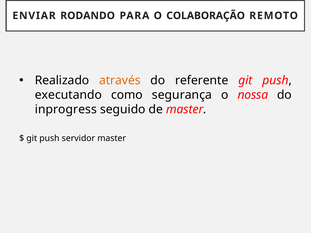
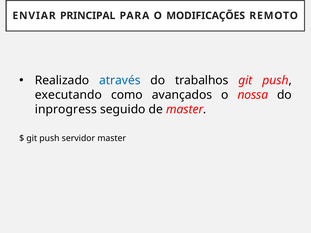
RODANDO: RODANDO -> PRINCIPAL
COLABORAÇÃO: COLABORAÇÃO -> MODIFICAÇÕES
através colour: orange -> blue
referente: referente -> trabalhos
segurança: segurança -> avançados
